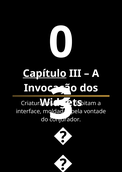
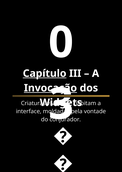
Invocação underline: none -> present
